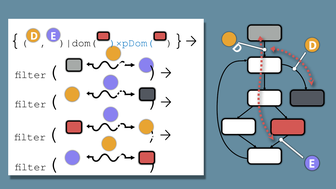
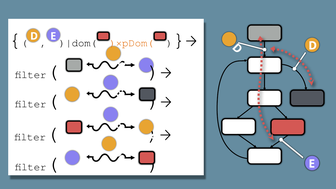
)×pDom( colour: blue -> orange
